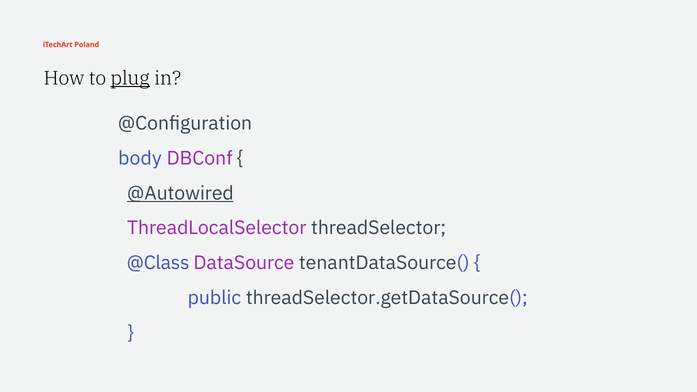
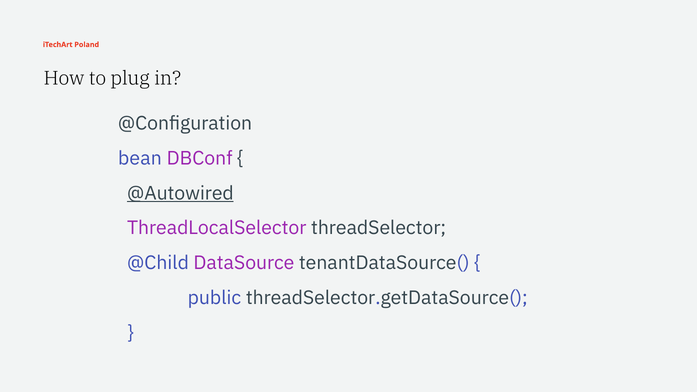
plug underline: present -> none
body: body -> bean
@Class: @Class -> @Child
